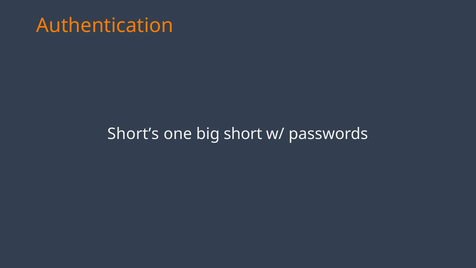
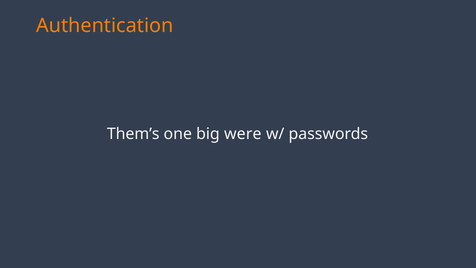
Short’s: Short’s -> Them’s
short: short -> were
